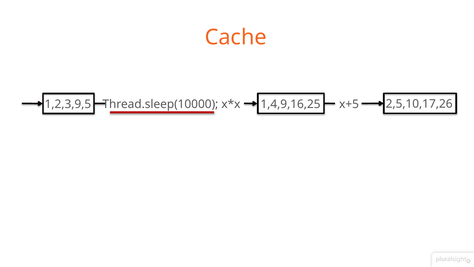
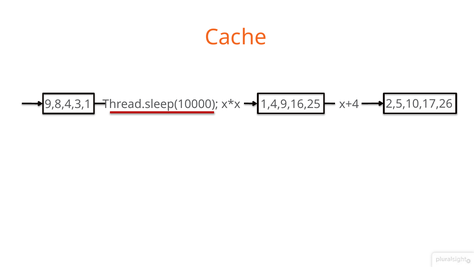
1,2,3,9,5: 1,2,3,9,5 -> 9,8,4,3,1
x+5: x+5 -> x+4
